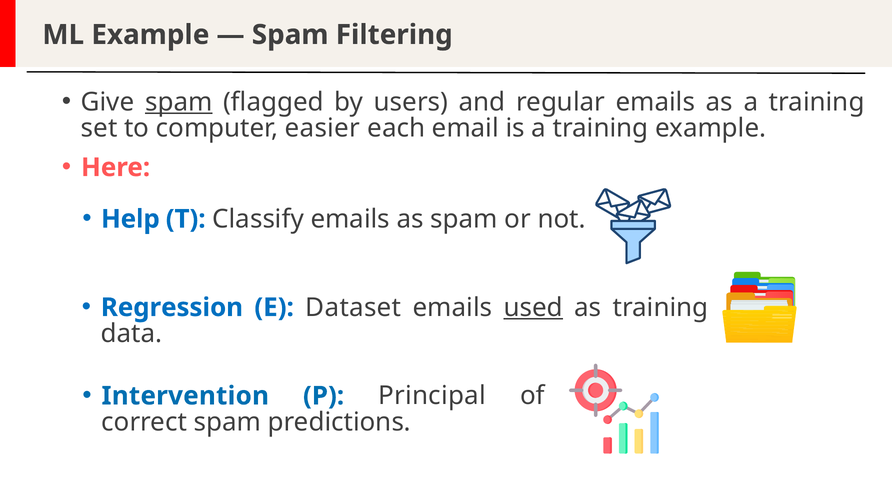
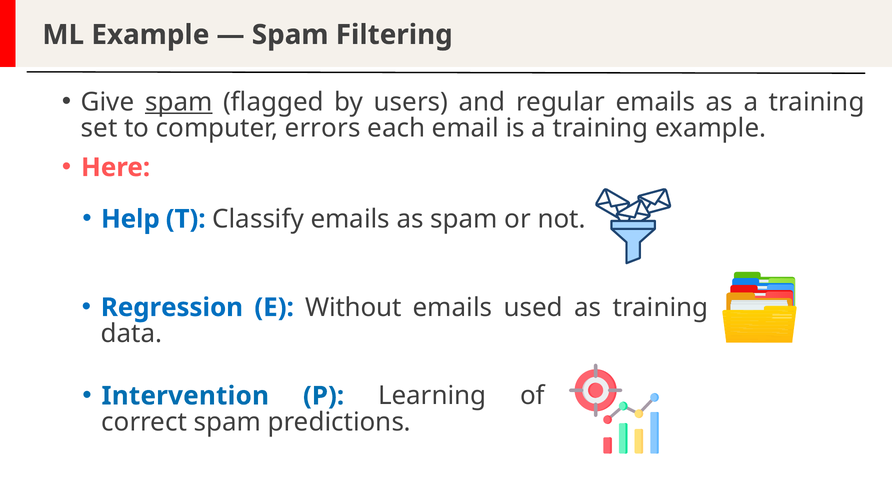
easier: easier -> errors
Dataset: Dataset -> Without
used underline: present -> none
Principal: Principal -> Learning
